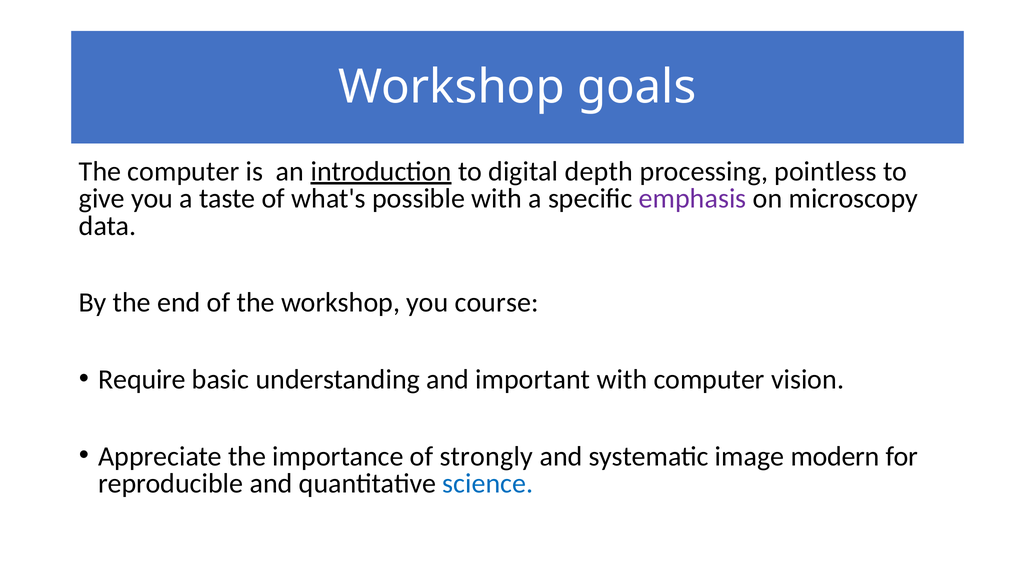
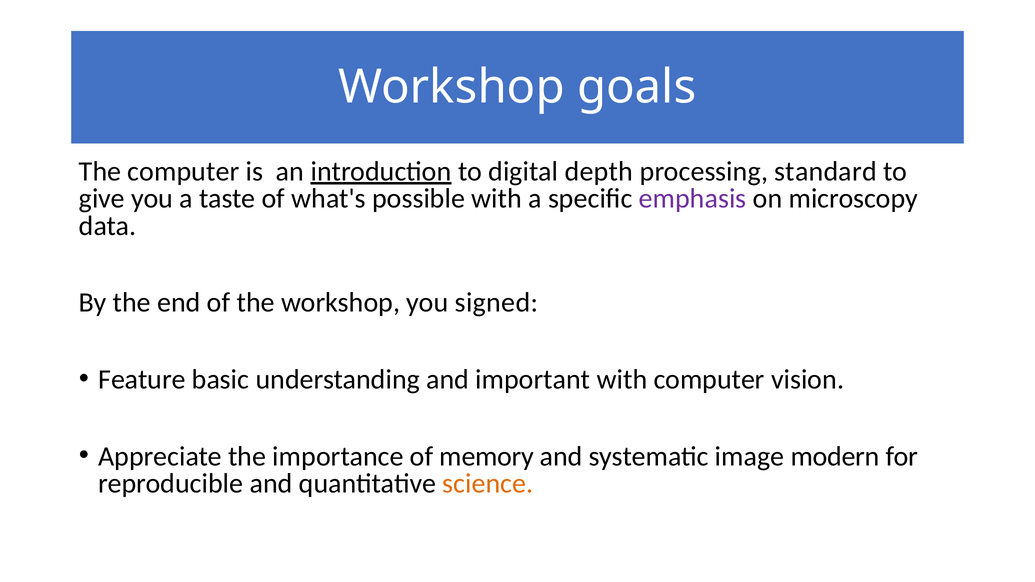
pointless: pointless -> standard
course: course -> signed
Require: Require -> Feature
strongly: strongly -> memory
science colour: blue -> orange
